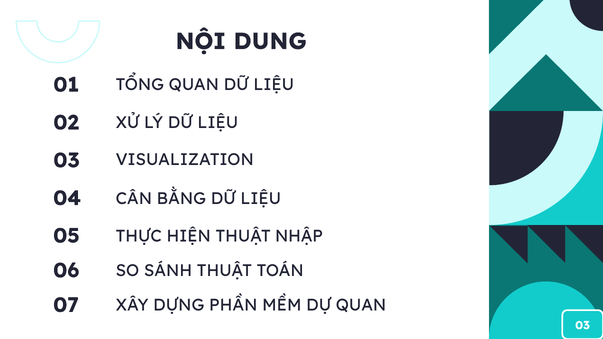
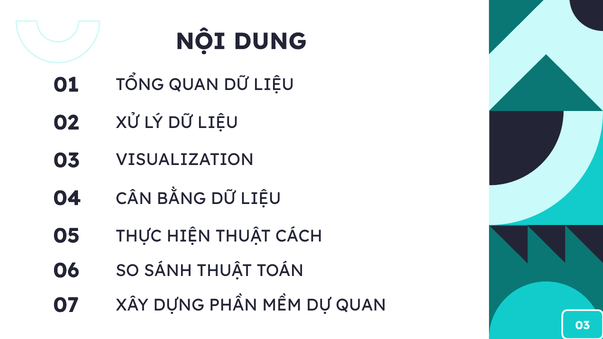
NHẬP: NHẬP -> CÁCH
